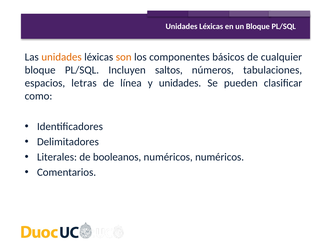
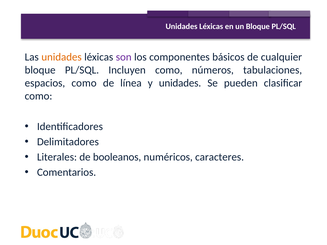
son colour: orange -> purple
Incluyen saltos: saltos -> como
espacios letras: letras -> como
numéricos numéricos: numéricos -> caracteres
